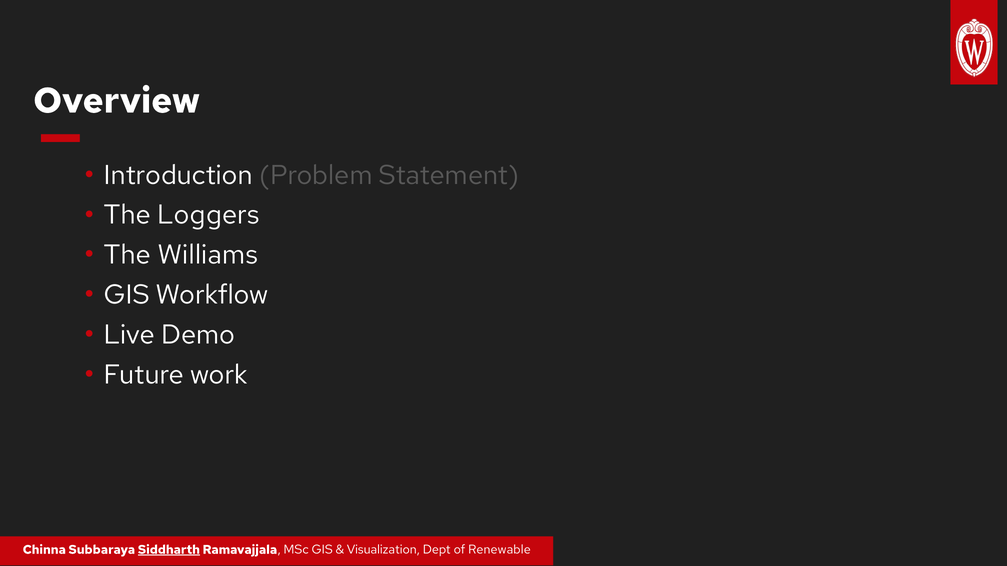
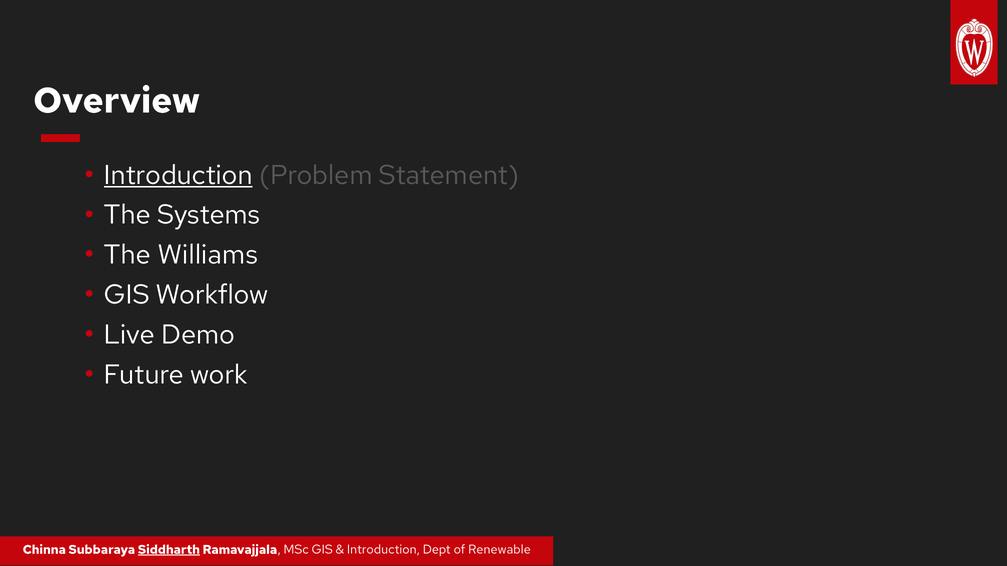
Introduction at (178, 175) underline: none -> present
Loggers: Loggers -> Systems
Visualization at (383, 550): Visualization -> Introduction
